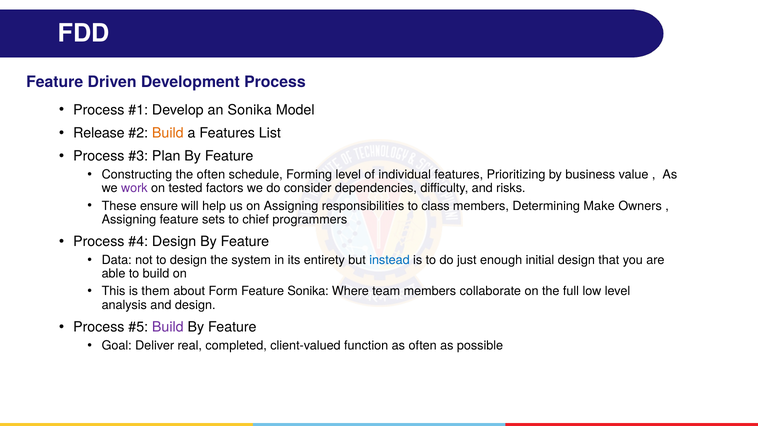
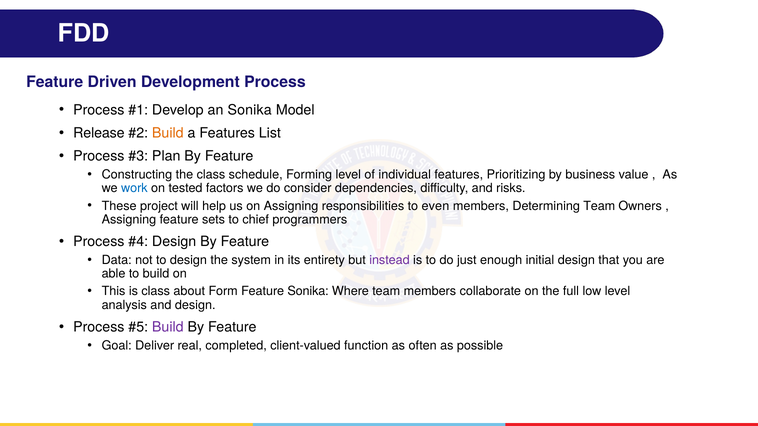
the often: often -> class
work colour: purple -> blue
ensure: ensure -> project
class: class -> even
Determining Make: Make -> Team
instead colour: blue -> purple
is them: them -> class
